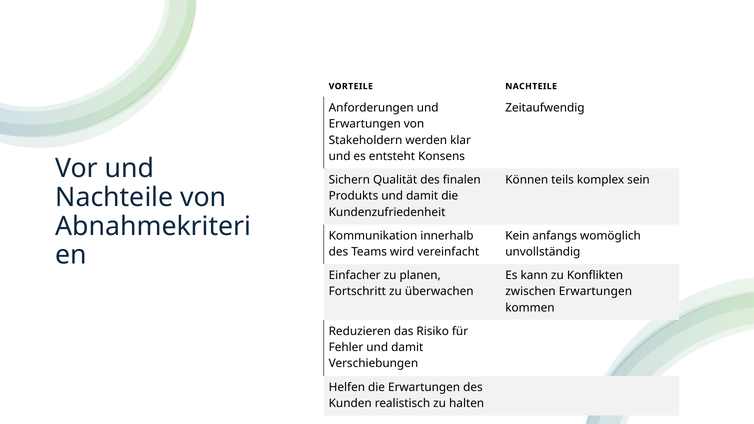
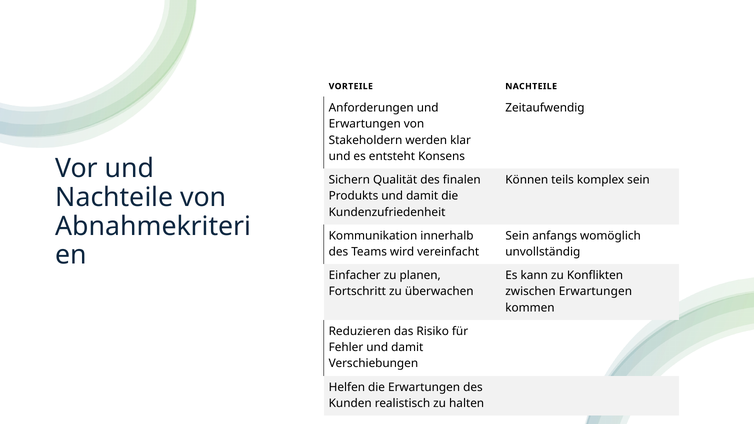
Kein at (517, 236): Kein -> Sein
